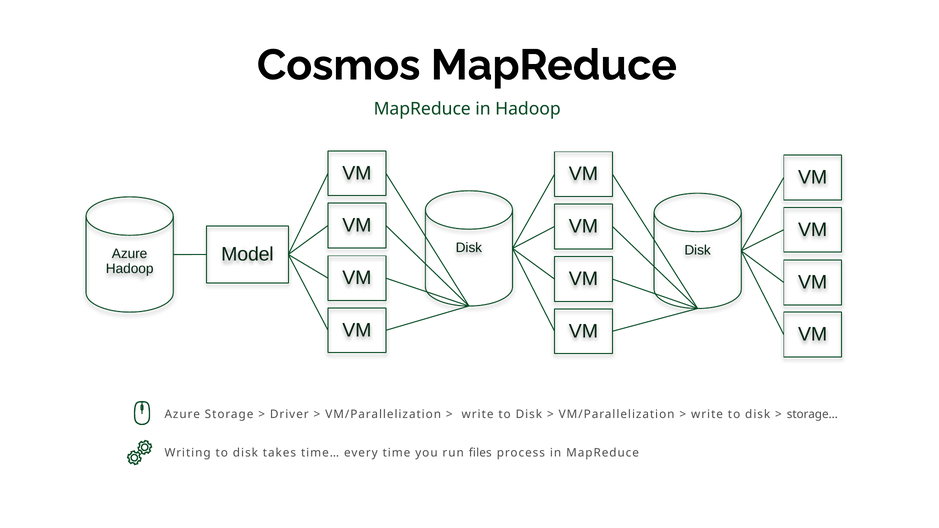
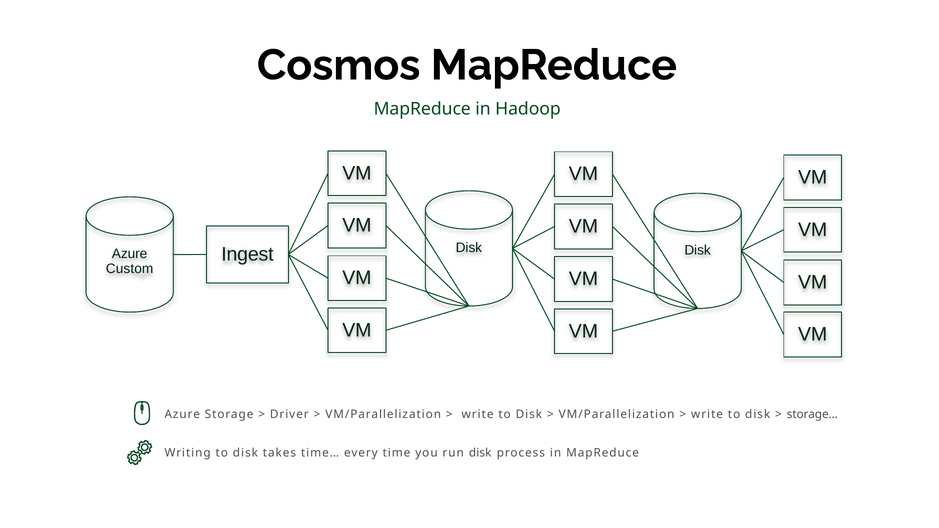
Model: Model -> Ingest
Hadoop at (130, 269): Hadoop -> Custom
run files: files -> disk
